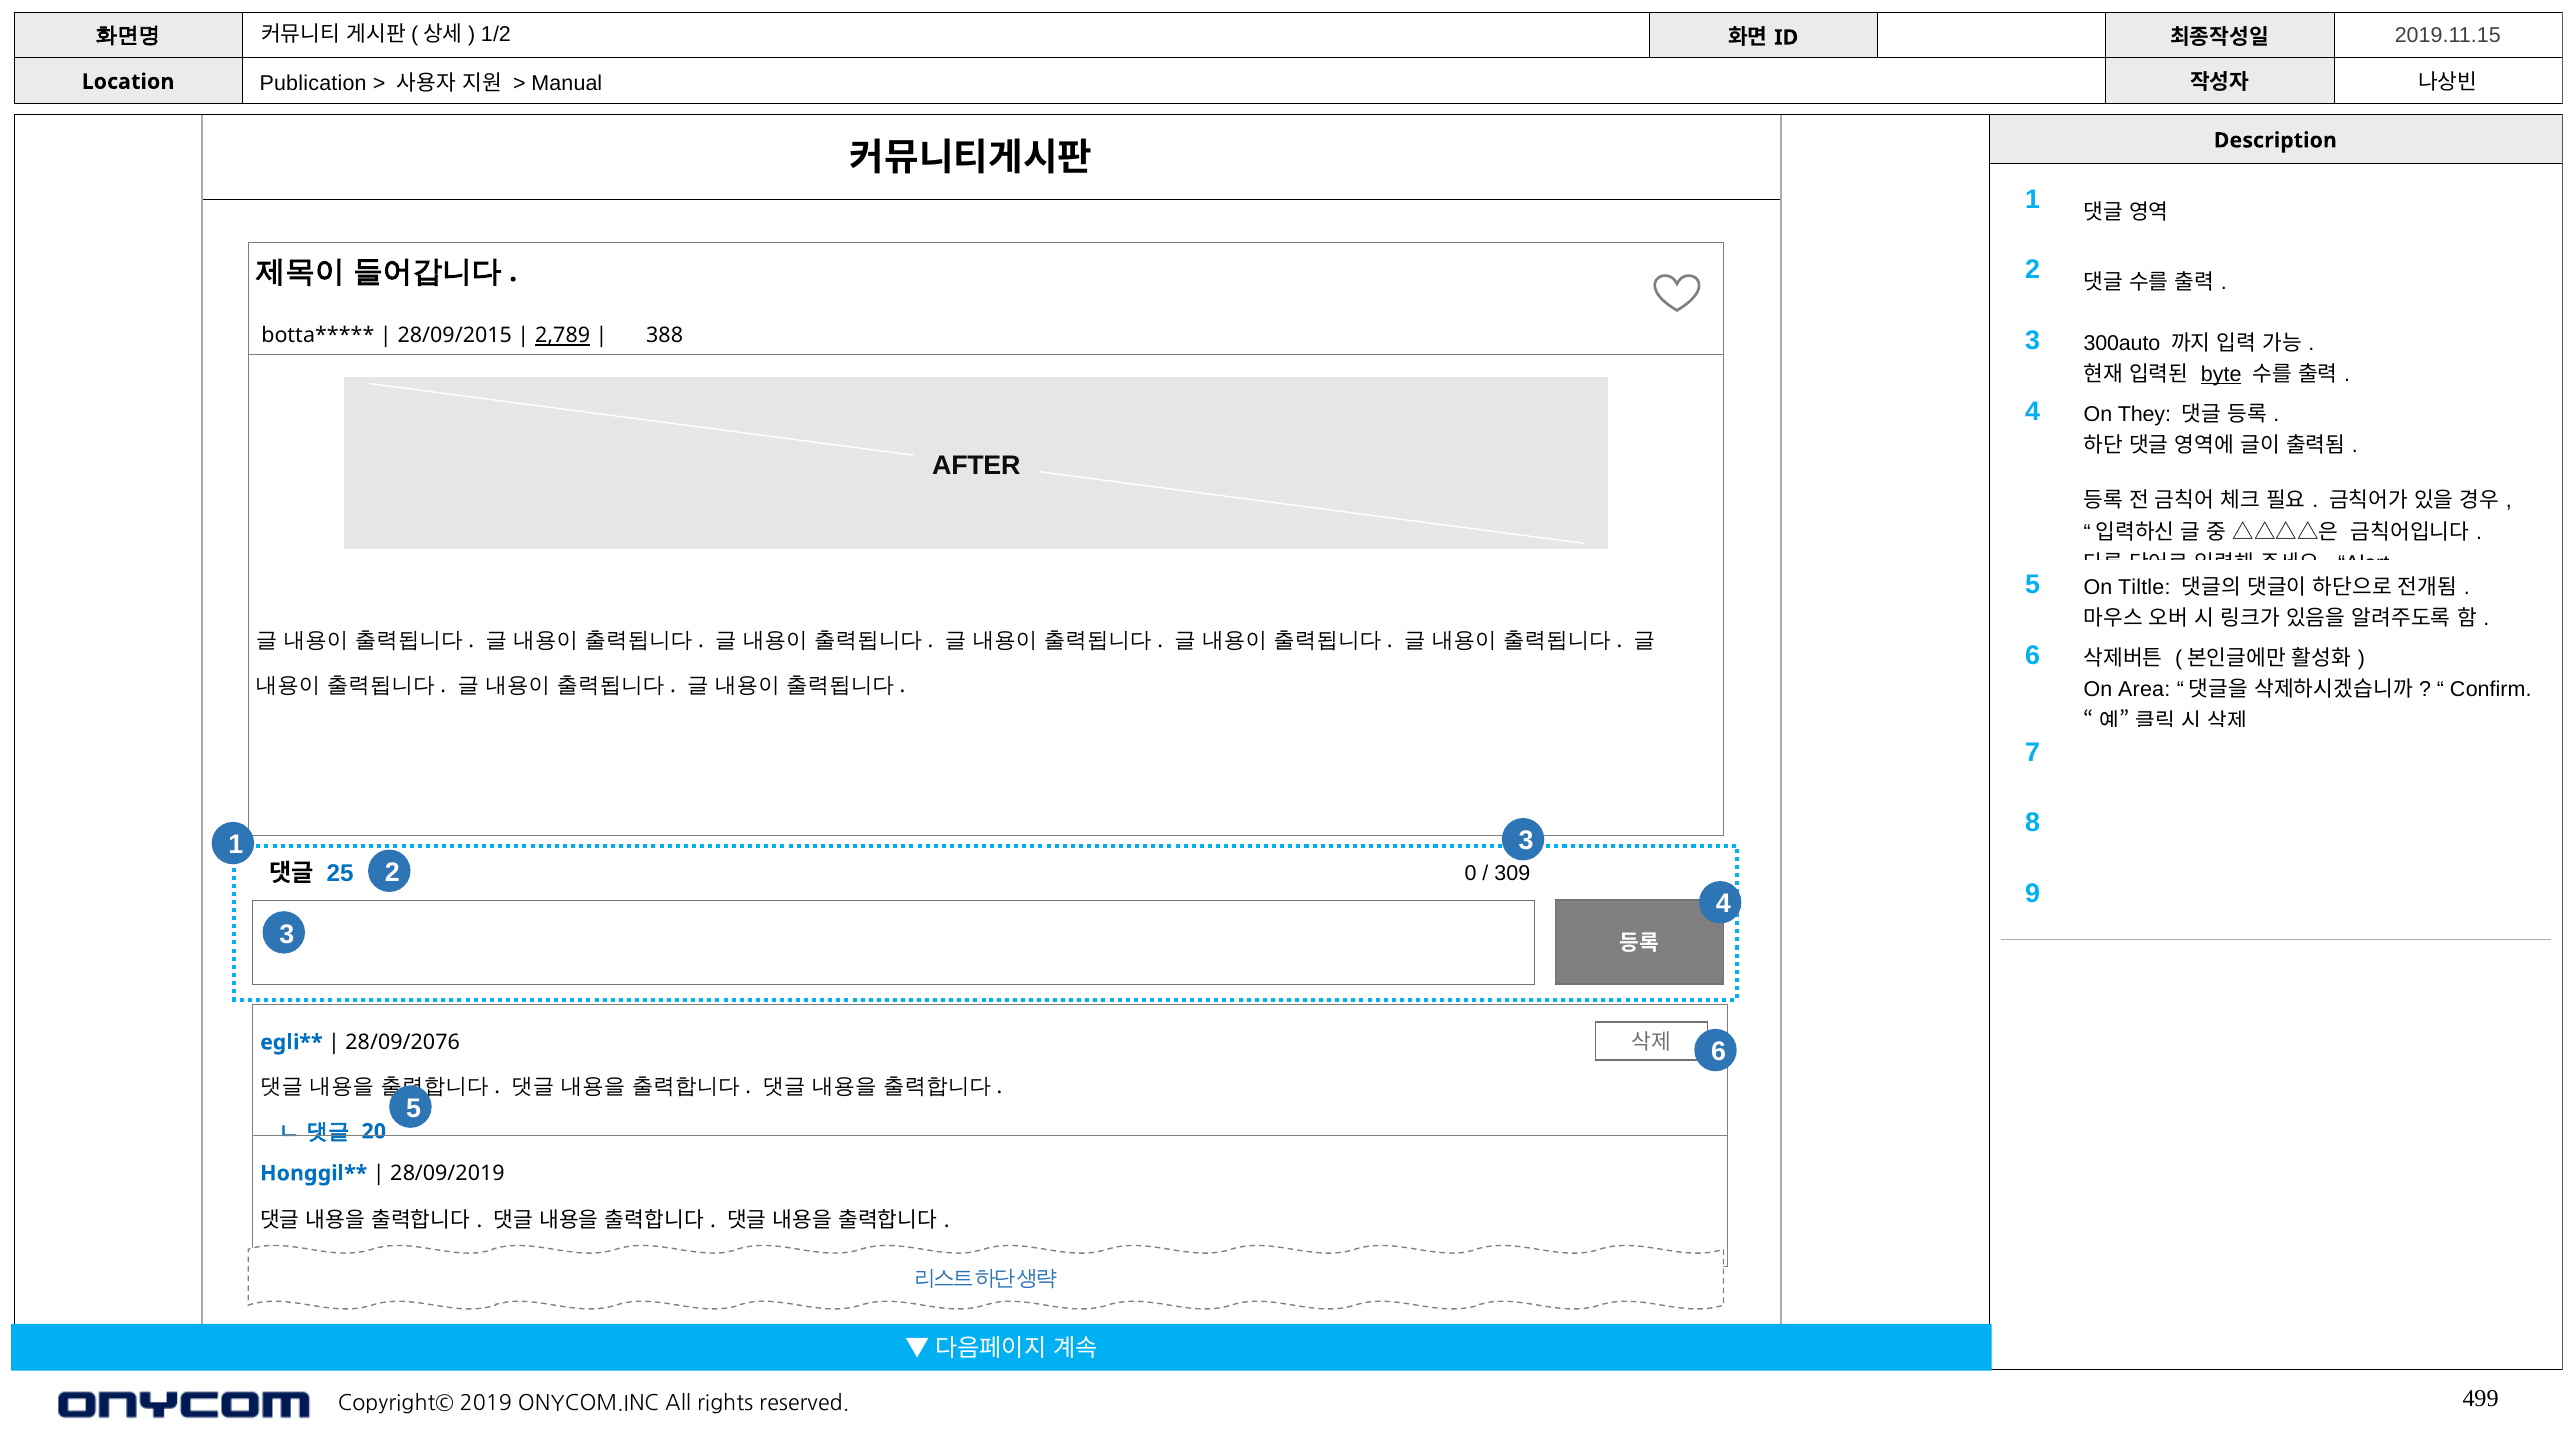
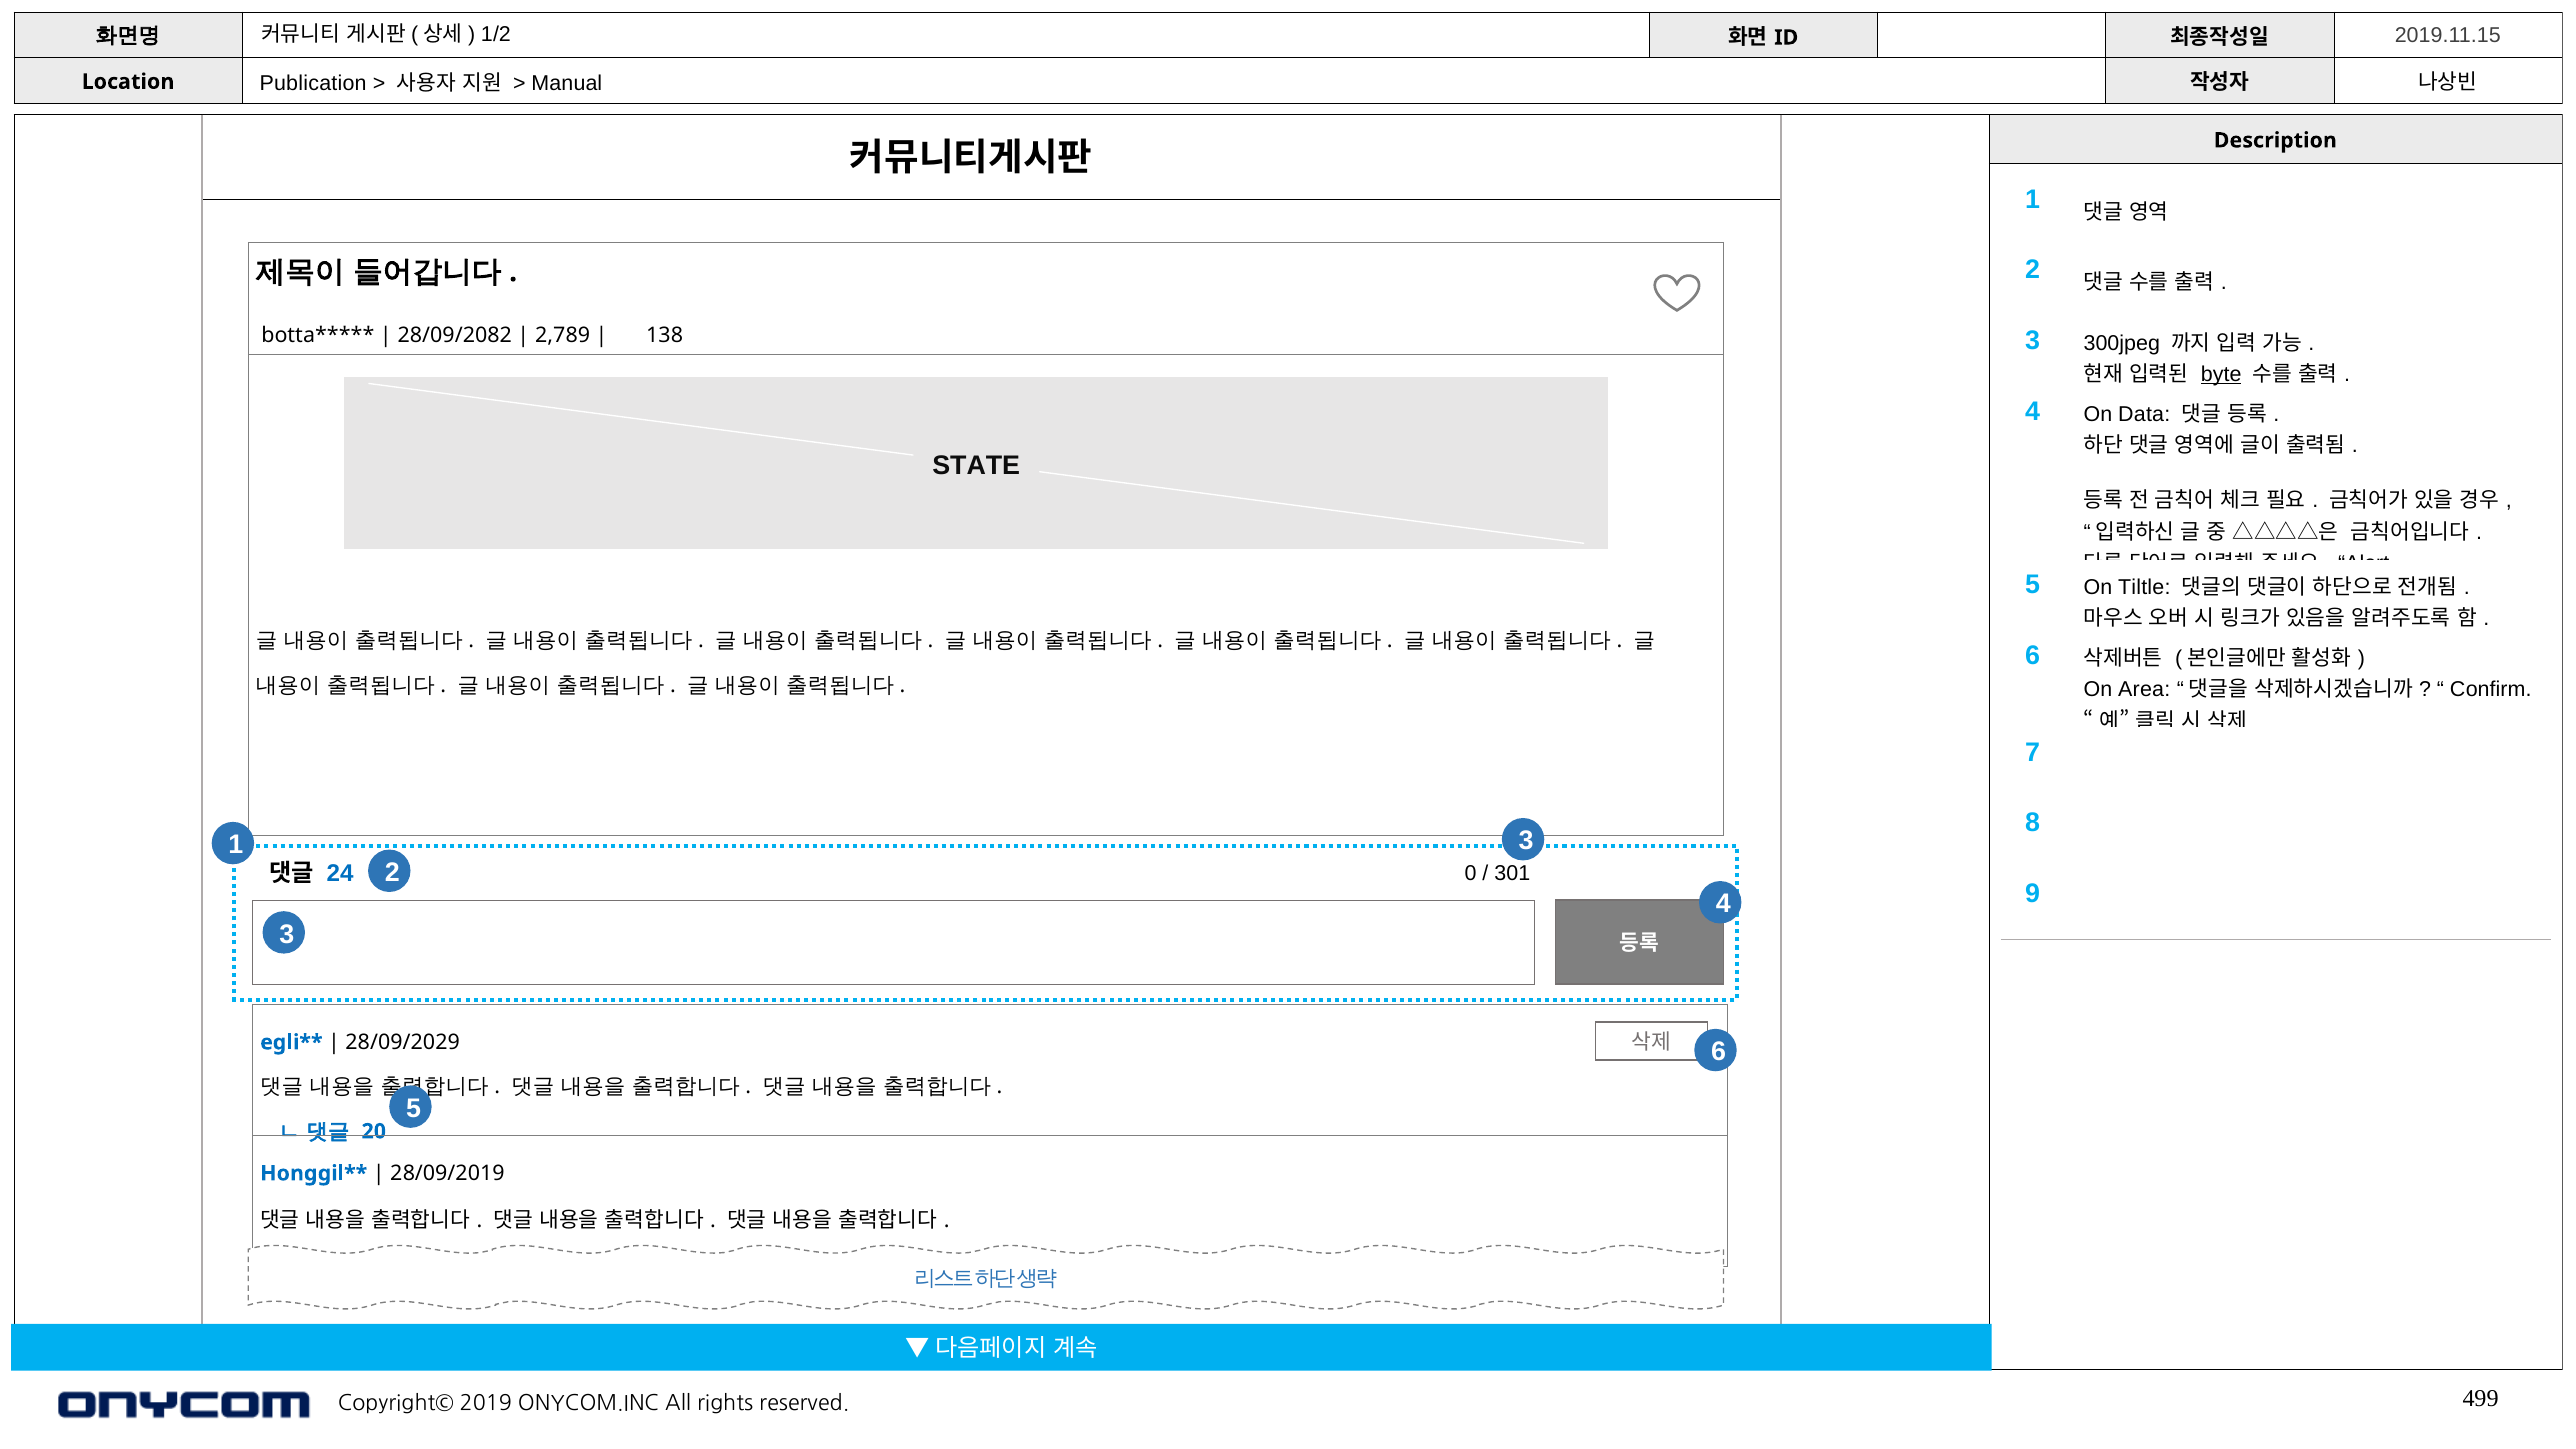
300auto: 300auto -> 300jpeg
28/09/2015: 28/09/2015 -> 28/09/2082
2,789 underline: present -> none
388: 388 -> 138
They: They -> Data
AFTER: AFTER -> STATE
309: 309 -> 301
25: 25 -> 24
28/09/2076: 28/09/2076 -> 28/09/2029
